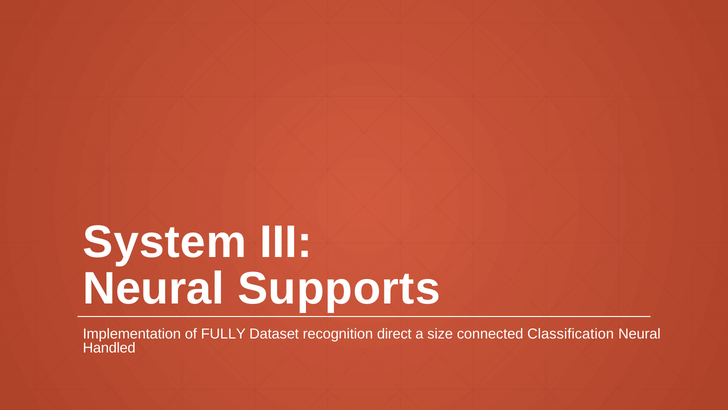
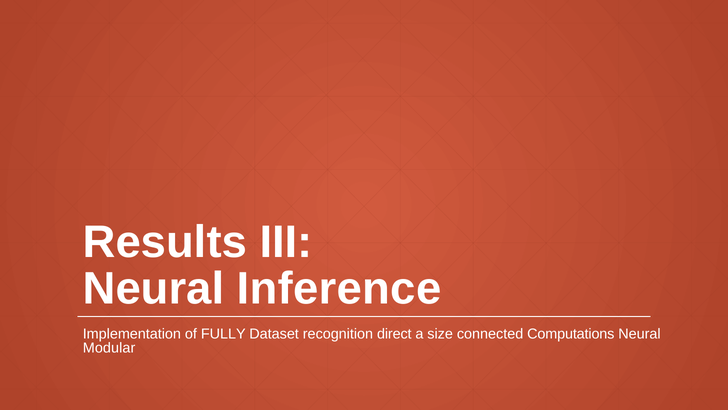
System: System -> Results
Supports: Supports -> Inference
Classification: Classification -> Computations
Handled: Handled -> Modular
